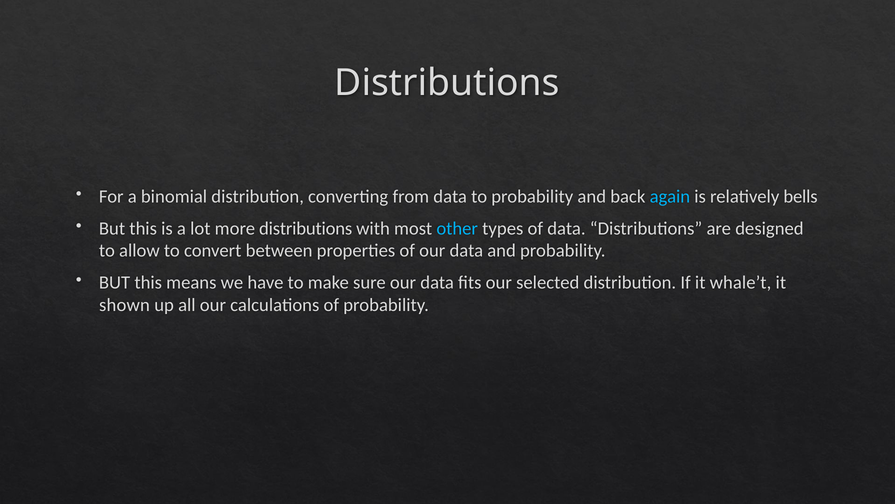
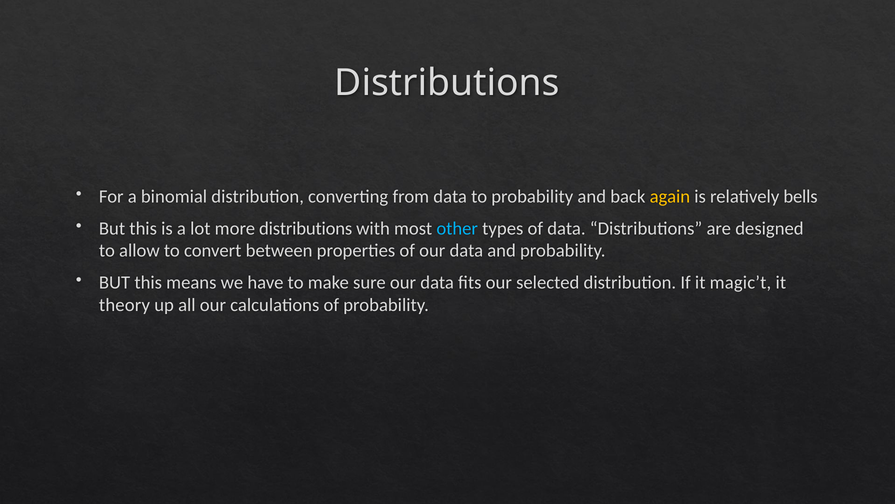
again colour: light blue -> yellow
whale’t: whale’t -> magic’t
shown: shown -> theory
